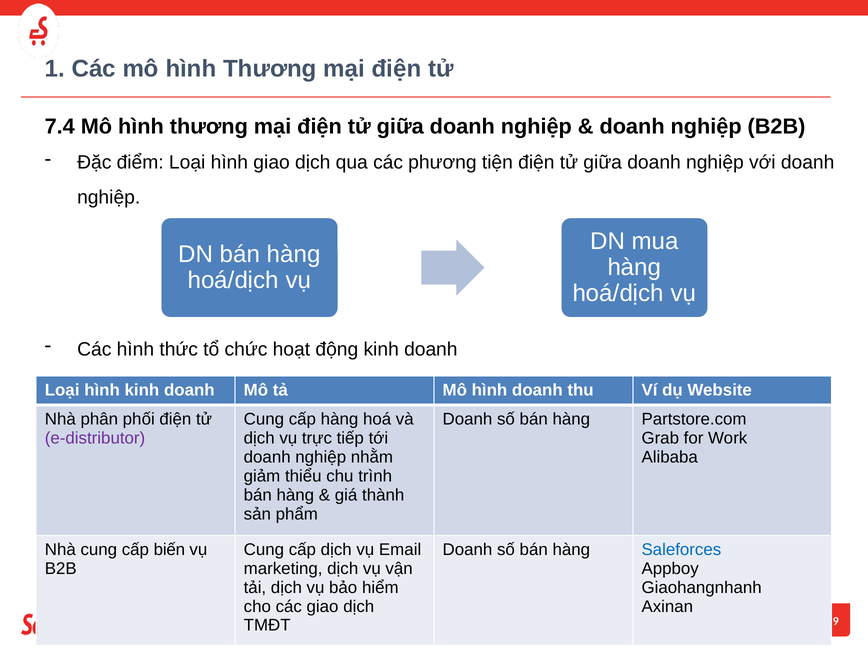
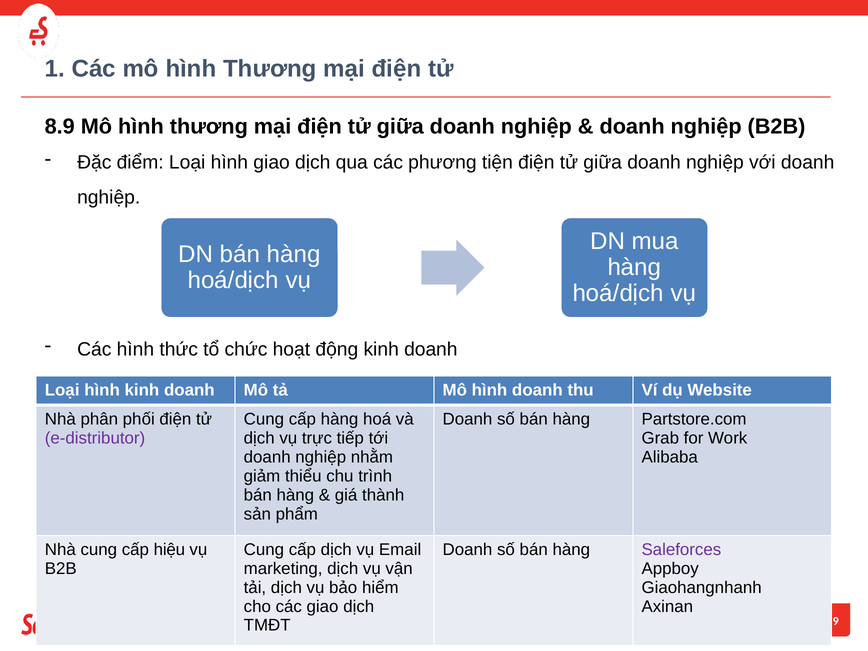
7.4: 7.4 -> 8.9
biến: biến -> hiệu
Saleforces colour: blue -> purple
